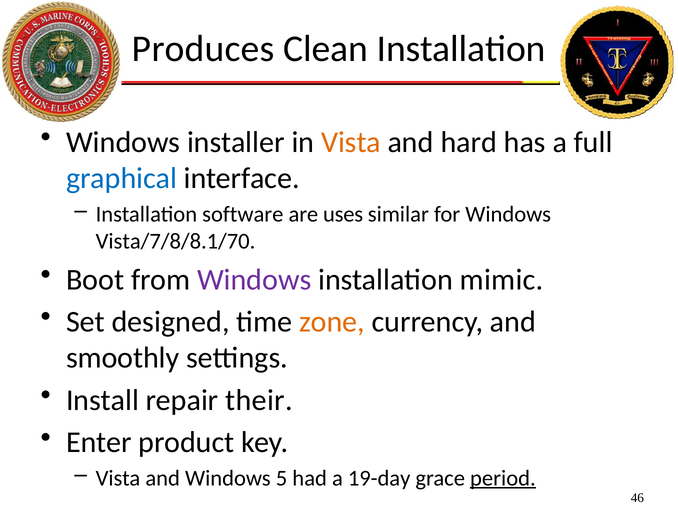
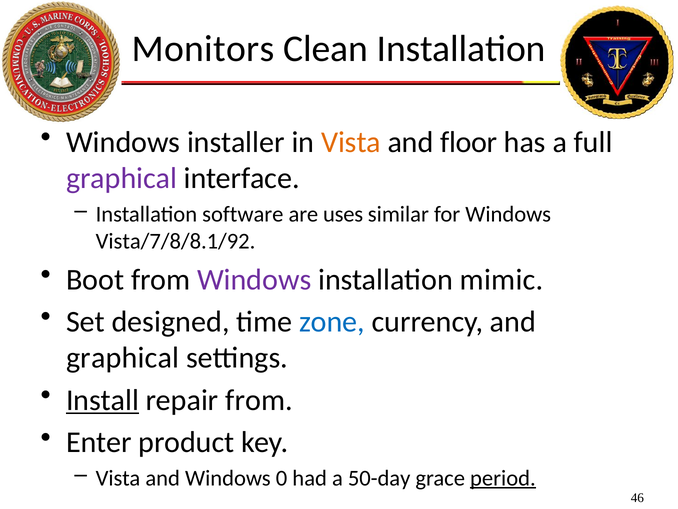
Produces: Produces -> Monitors
hard: hard -> floor
graphical at (121, 178) colour: blue -> purple
Vista/7/8/8.1/70: Vista/7/8/8.1/70 -> Vista/7/8/8.1/92
zone colour: orange -> blue
smoothly at (123, 358): smoothly -> graphical
Install underline: none -> present
repair their: their -> from
5: 5 -> 0
19-day: 19-day -> 50-day
